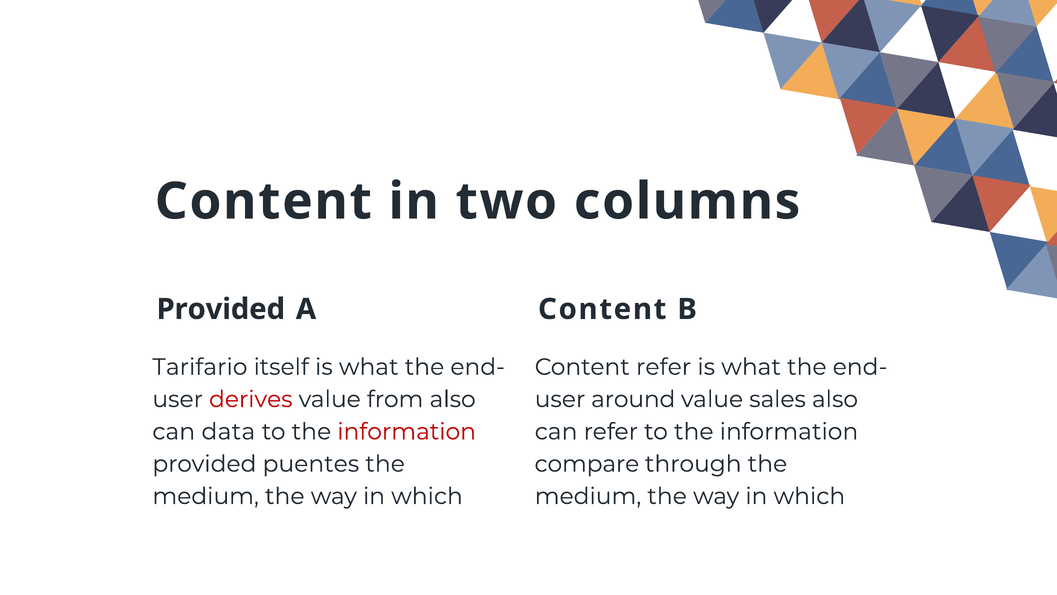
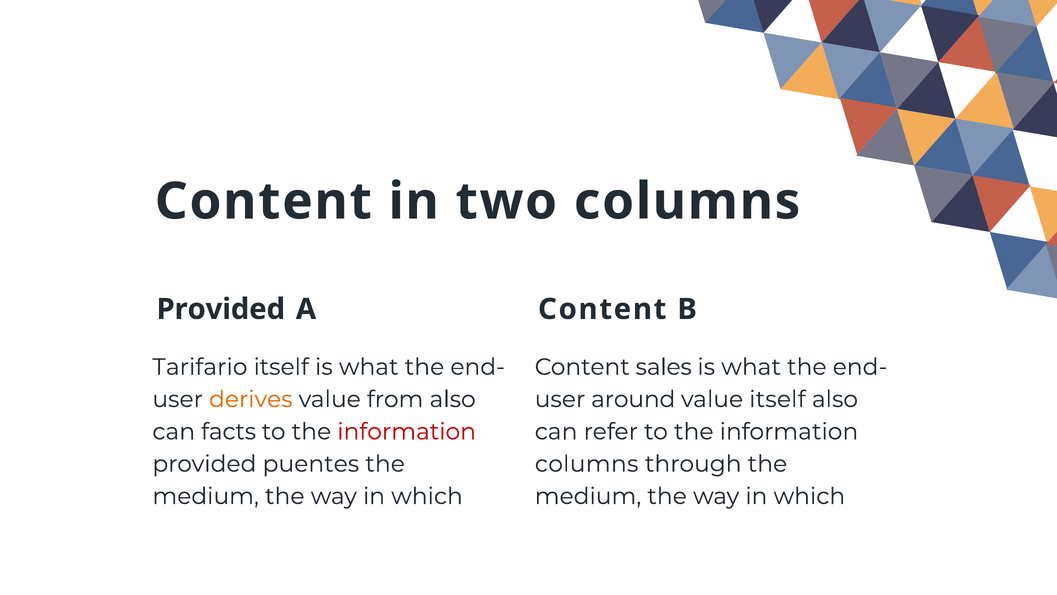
Content refer: refer -> sales
derives colour: red -> orange
value sales: sales -> itself
data: data -> facts
compare at (587, 464): compare -> columns
